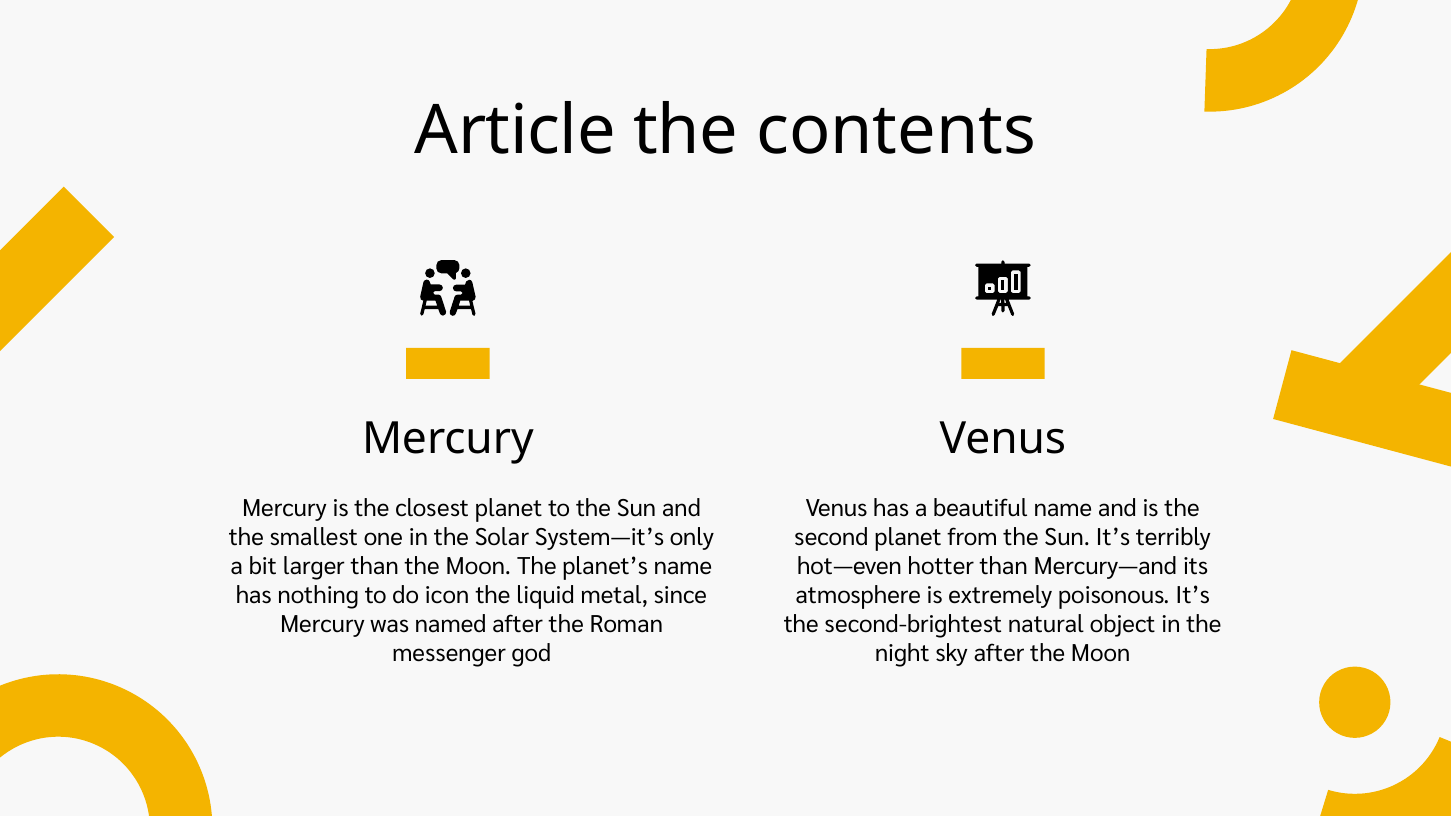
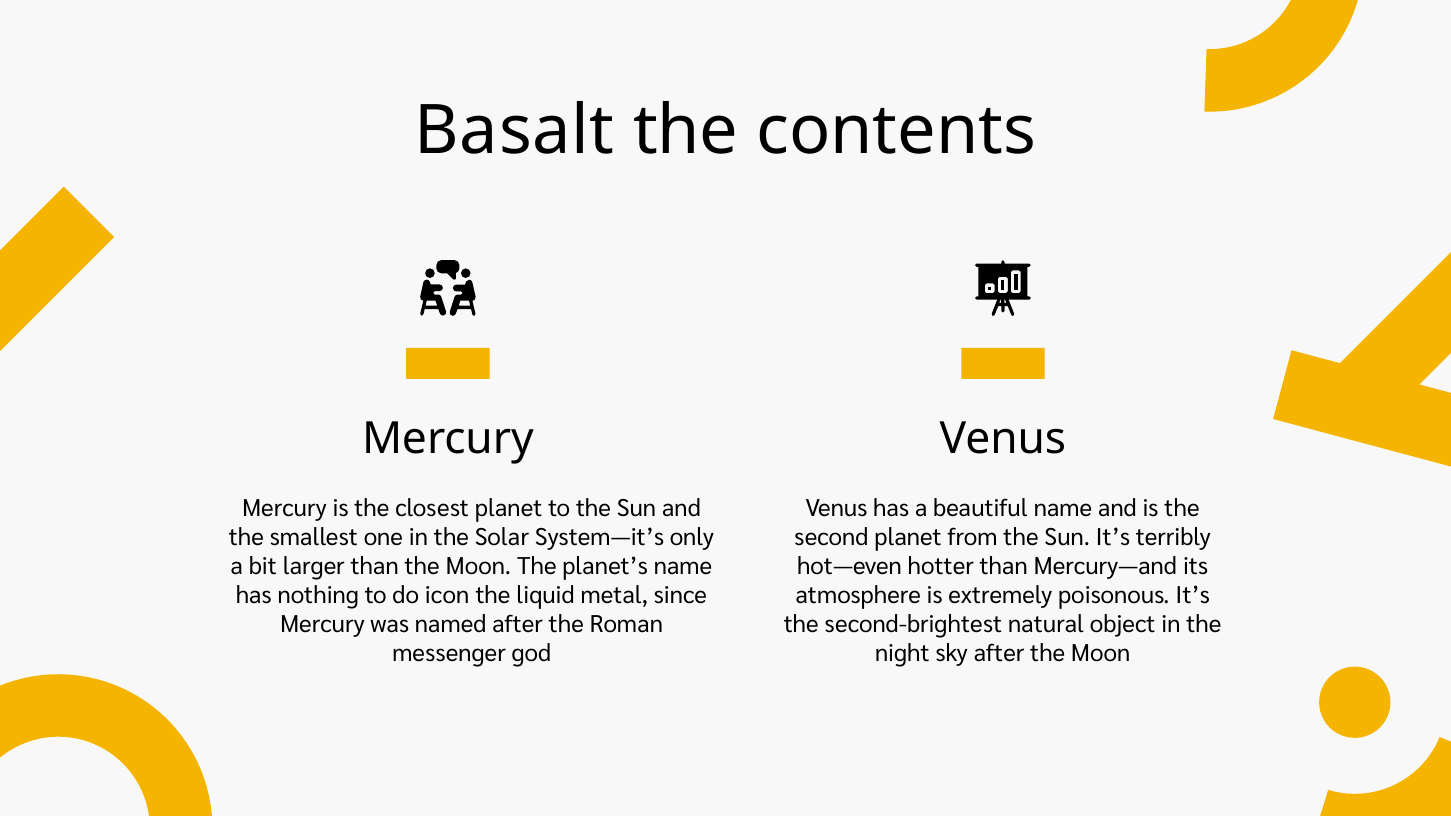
Article: Article -> Basalt
